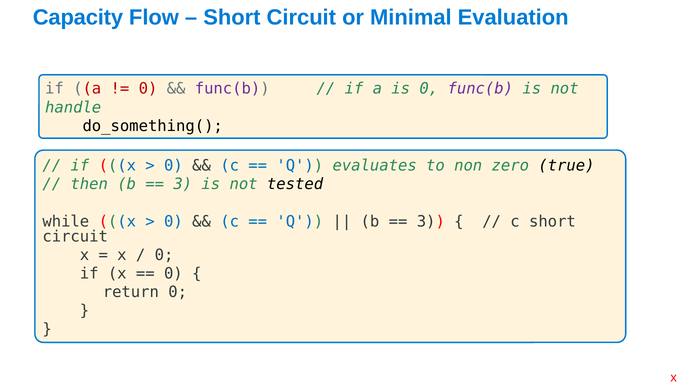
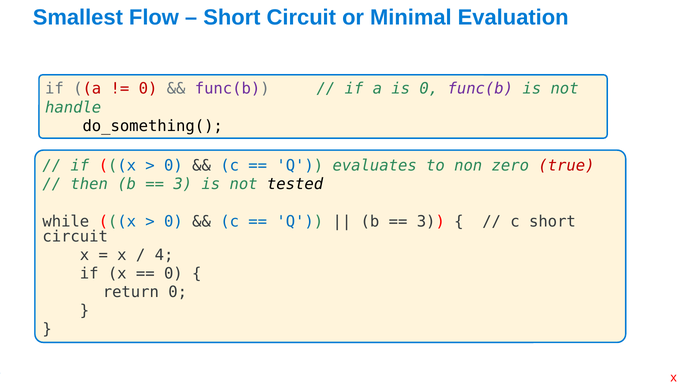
Capacity: Capacity -> Smallest
true colour: black -> red
0 at (164, 255): 0 -> 4
